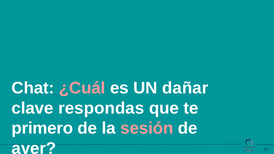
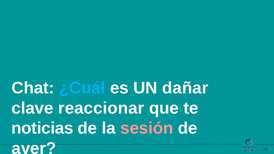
¿Cuál colour: pink -> light blue
respondas: respondas -> reaccionar
primero: primero -> noticias
